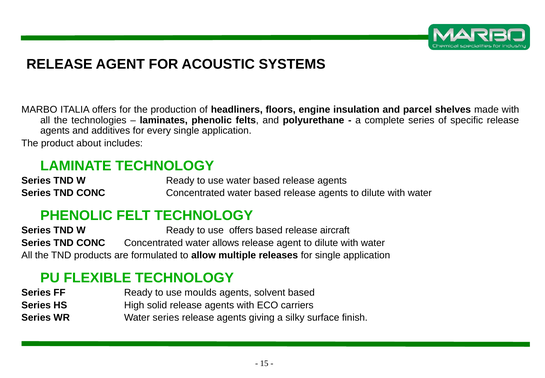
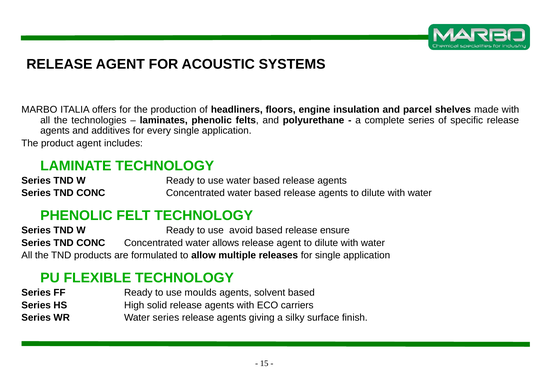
product about: about -> agent
use offers: offers -> avoid
aircraft: aircraft -> ensure
